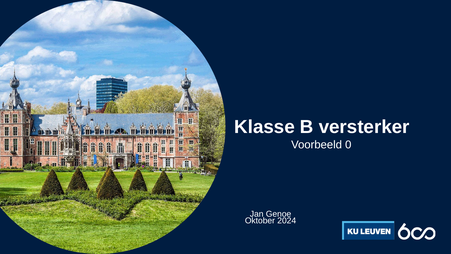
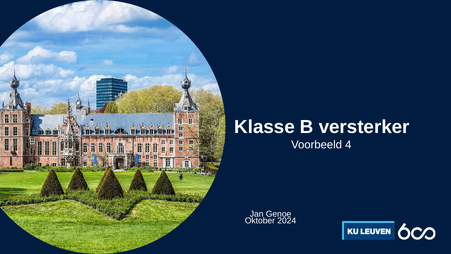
0: 0 -> 4
